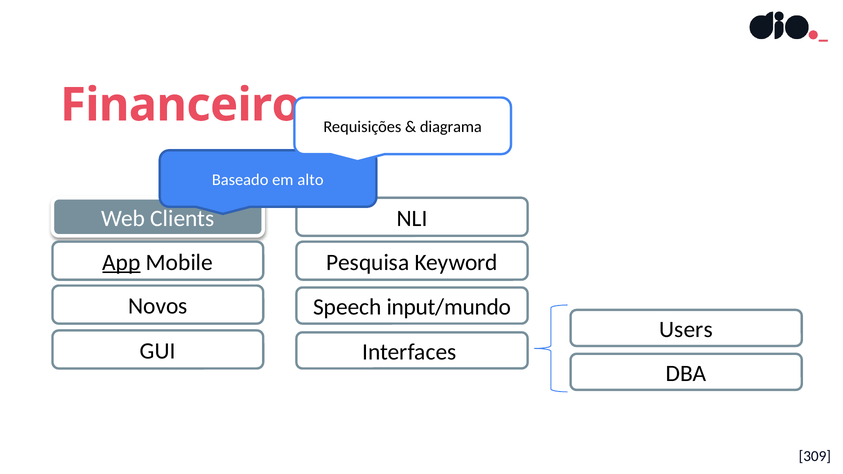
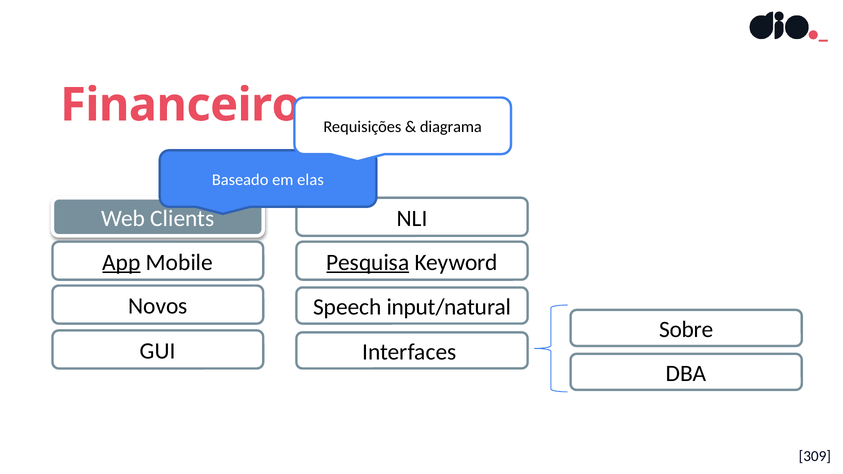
alto: alto -> elas
Pesquisa underline: none -> present
input/mundo: input/mundo -> input/natural
Users: Users -> Sobre
